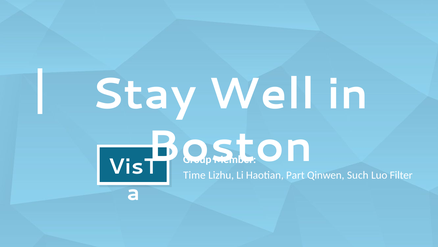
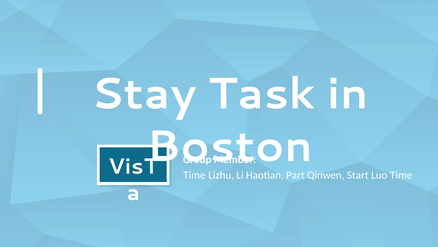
Well: Well -> Task
Such: Such -> Start
Luo Filter: Filter -> Time
